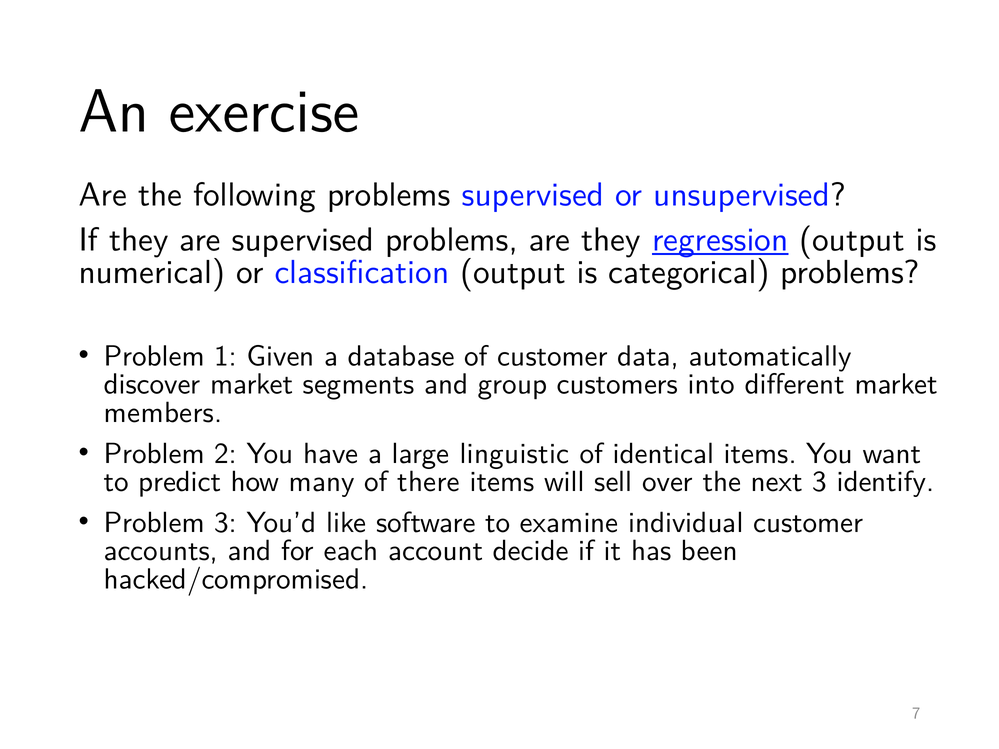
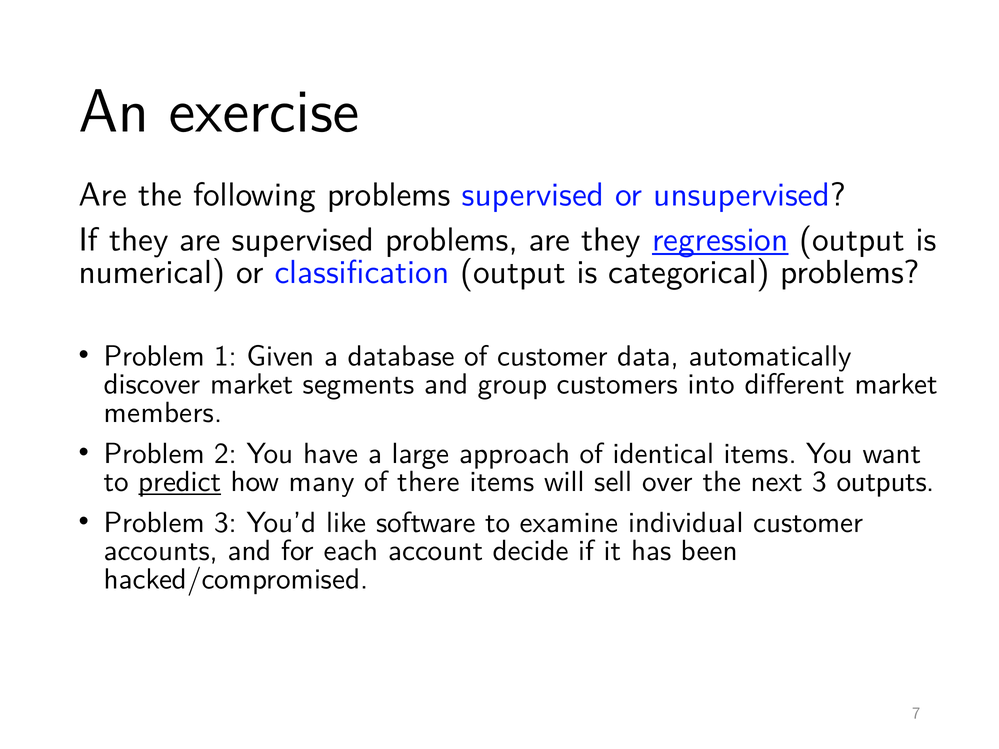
linguistic: linguistic -> approach
predict underline: none -> present
identify: identify -> outputs
